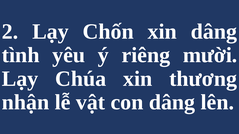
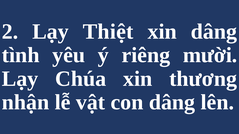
Chốn: Chốn -> Thiệt
